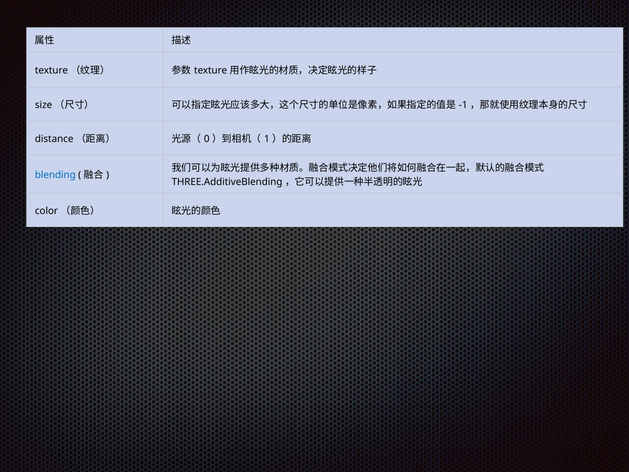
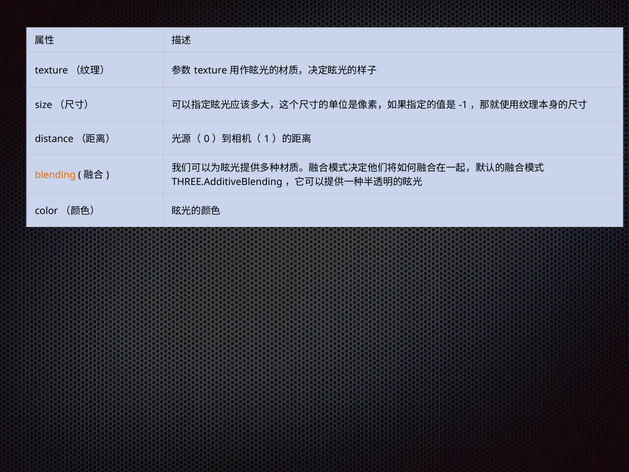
blending colour: blue -> orange
